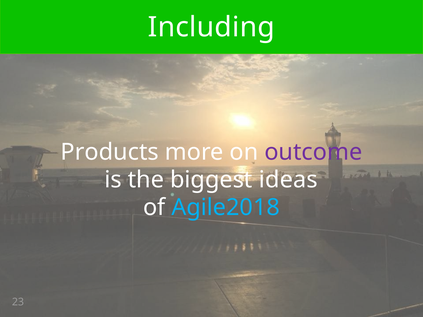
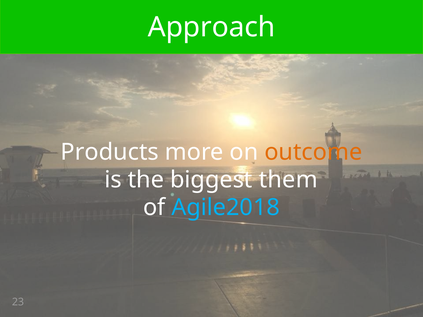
Including: Including -> Approach
outcome colour: purple -> orange
ideas: ideas -> them
